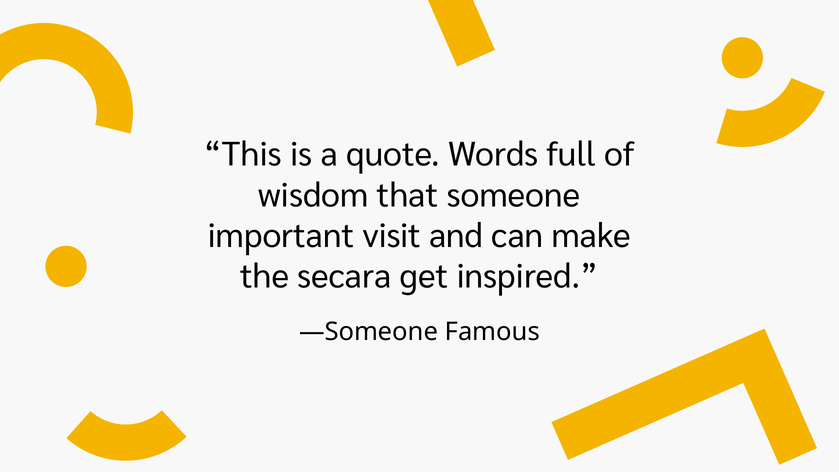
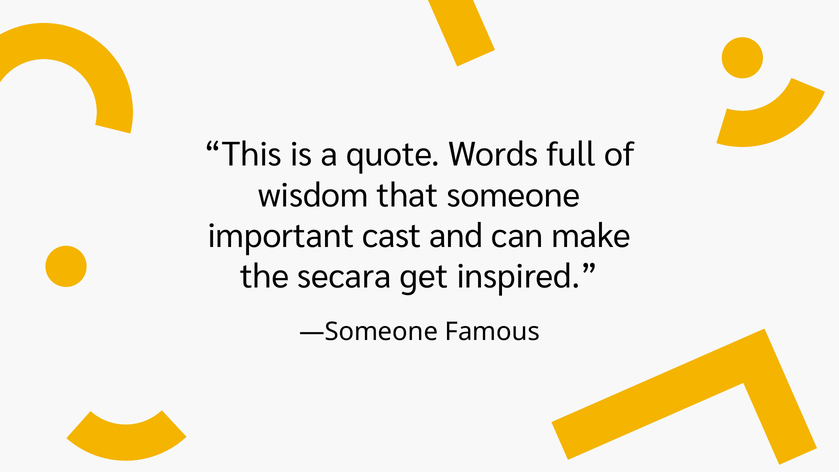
visit: visit -> cast
